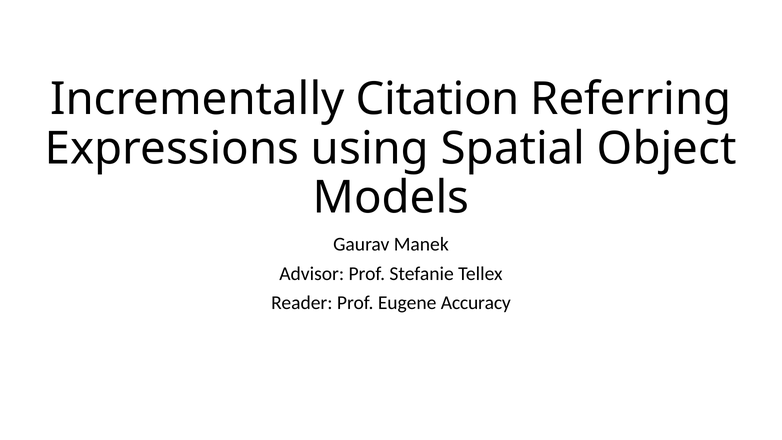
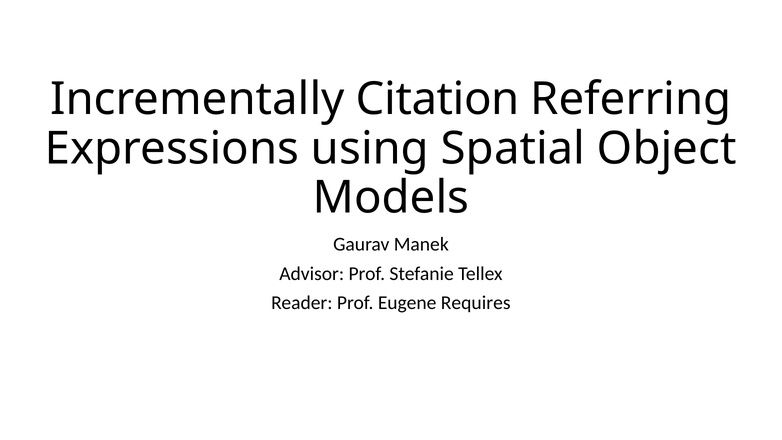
Accuracy: Accuracy -> Requires
